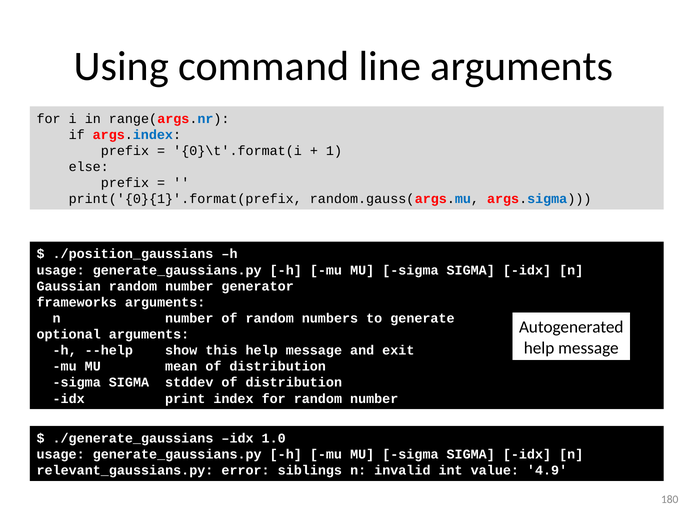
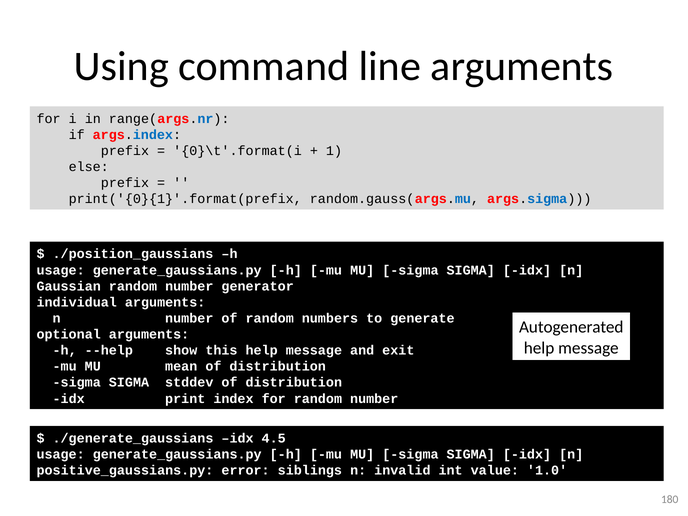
frameworks: frameworks -> individual
1.0: 1.0 -> 4.5
relevant_gaussians.py: relevant_gaussians.py -> positive_gaussians.py
4.9: 4.9 -> 1.0
